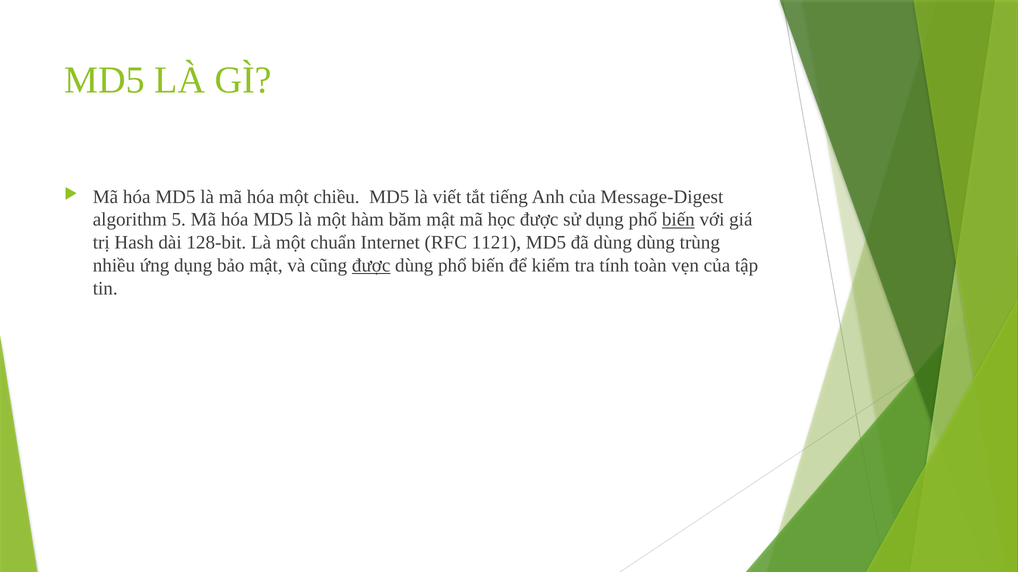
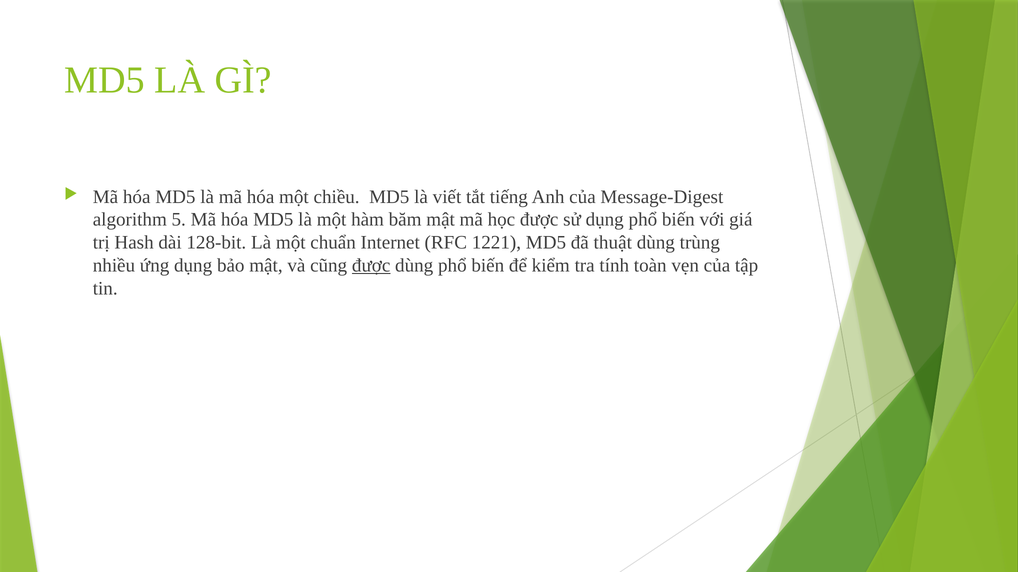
biến at (678, 220) underline: present -> none
1121: 1121 -> 1221
đã dùng: dùng -> thuật
